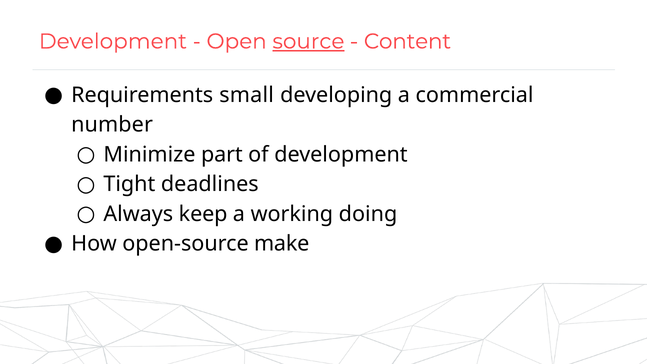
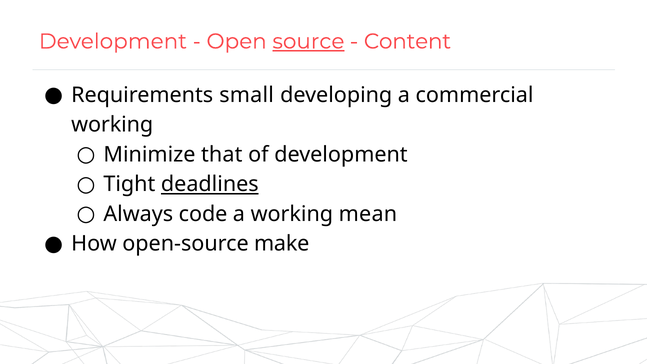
number at (112, 125): number -> working
part: part -> that
deadlines underline: none -> present
keep: keep -> code
doing: doing -> mean
